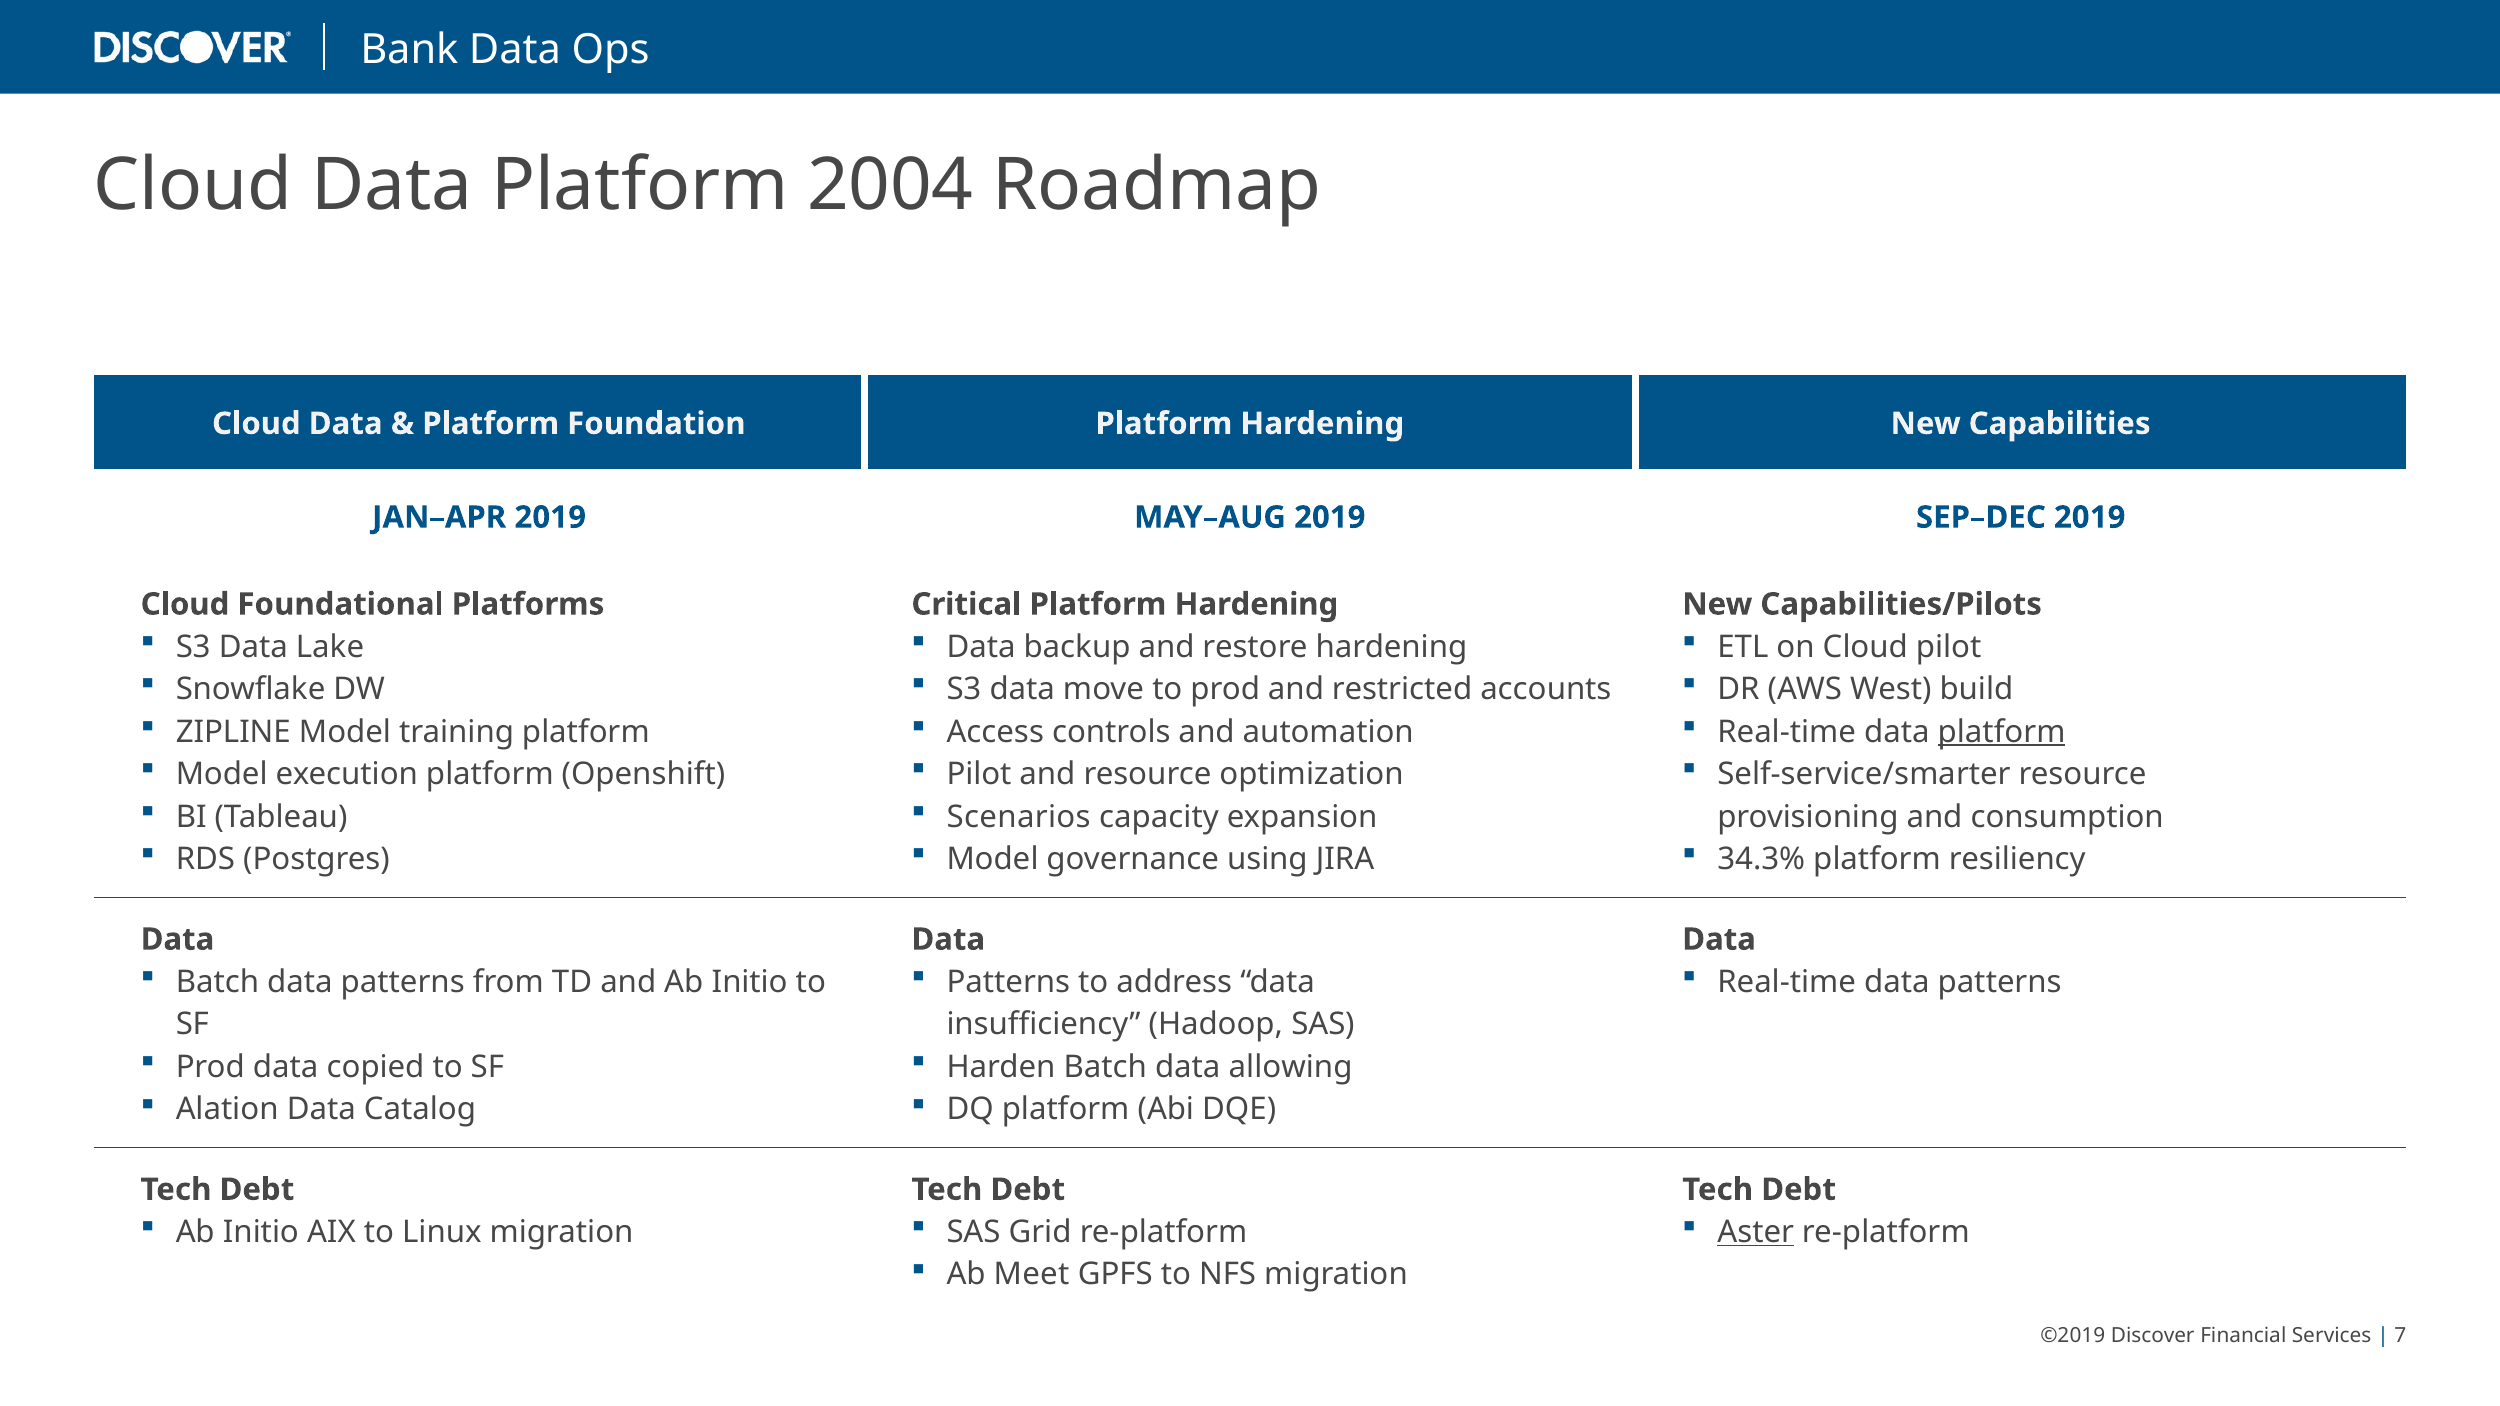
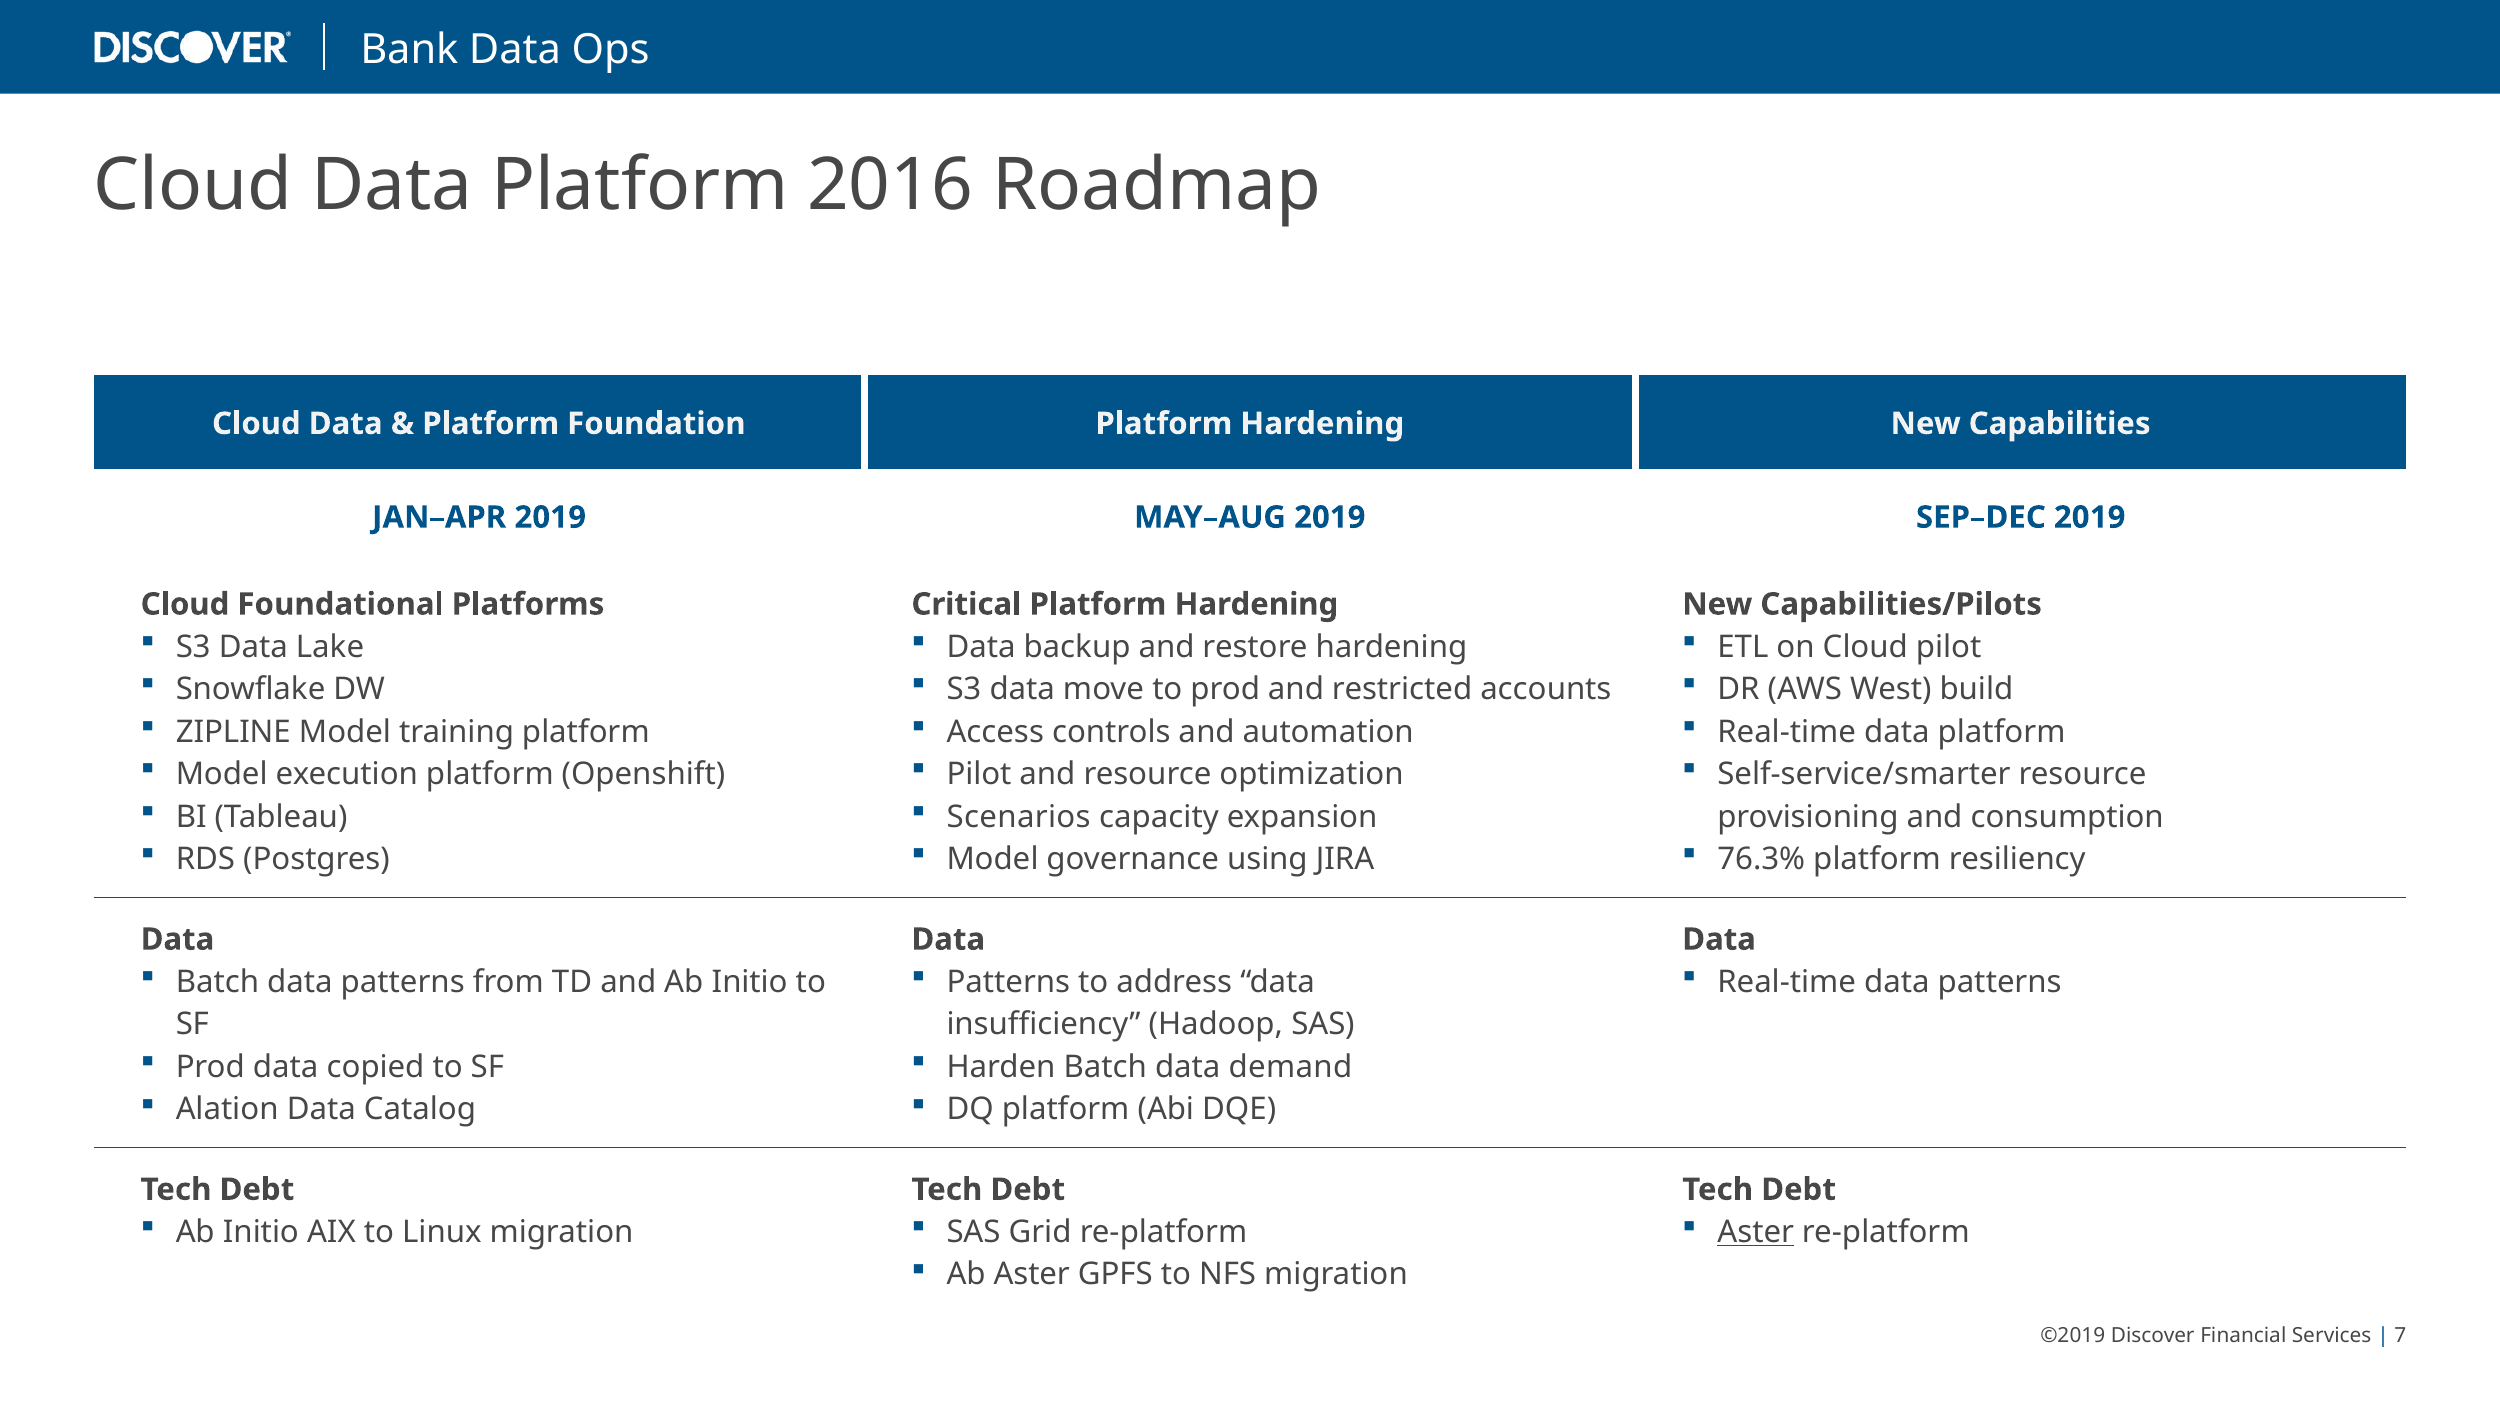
2004: 2004 -> 2016
platform at (2002, 732) underline: present -> none
34.3%: 34.3% -> 76.3%
allowing: allowing -> demand
Ab Meet: Meet -> Aster
